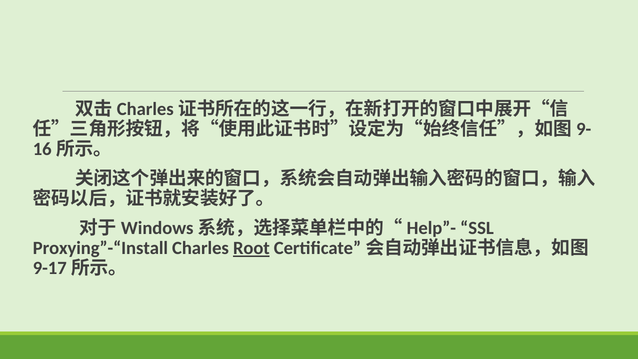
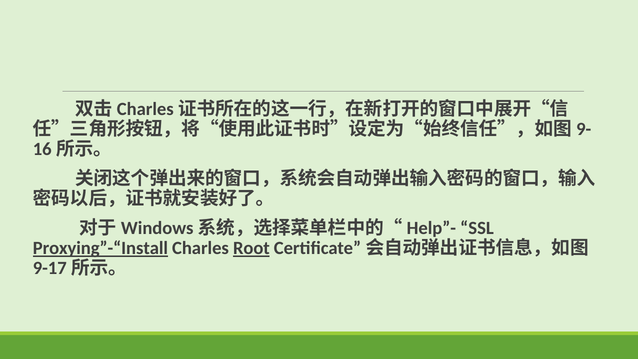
Proxying”-“Install underline: none -> present
